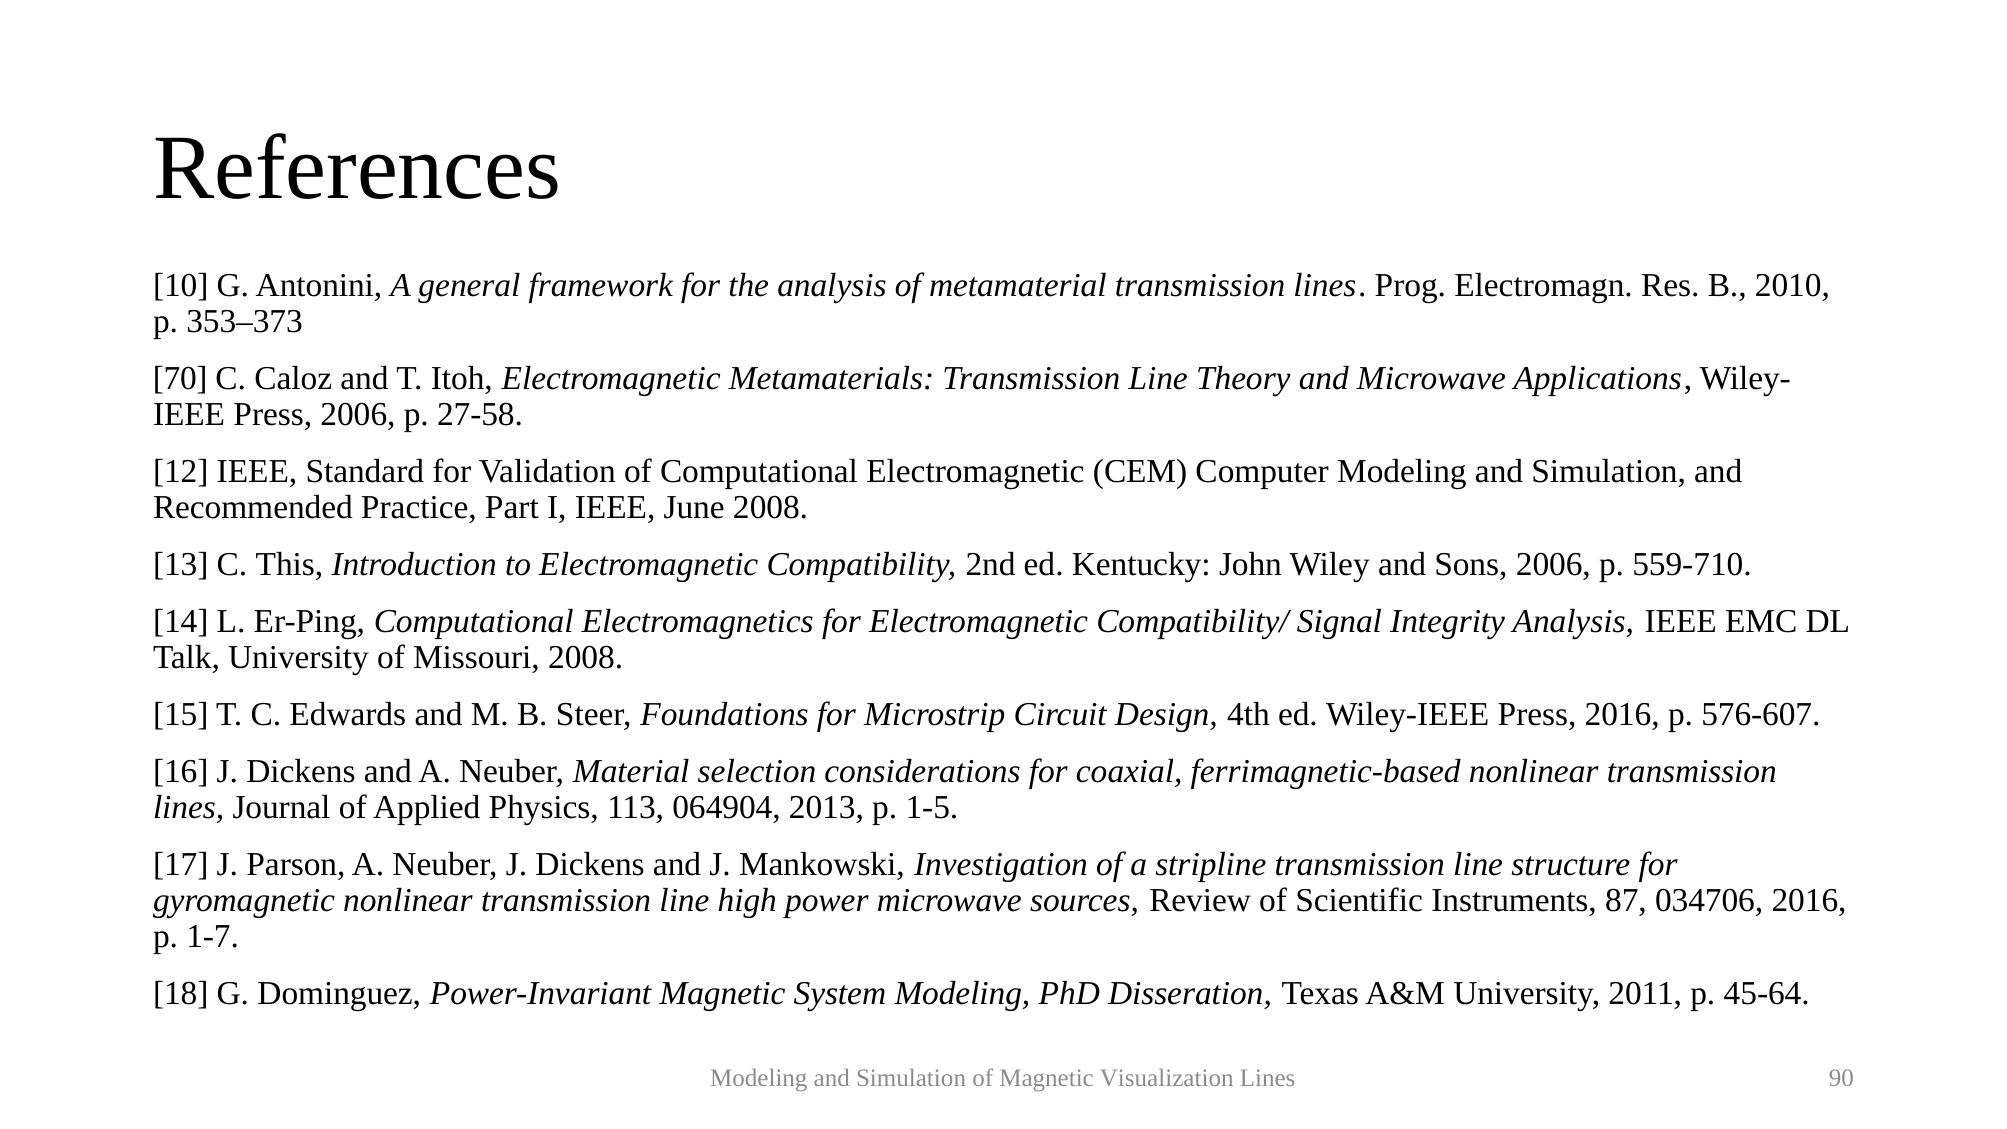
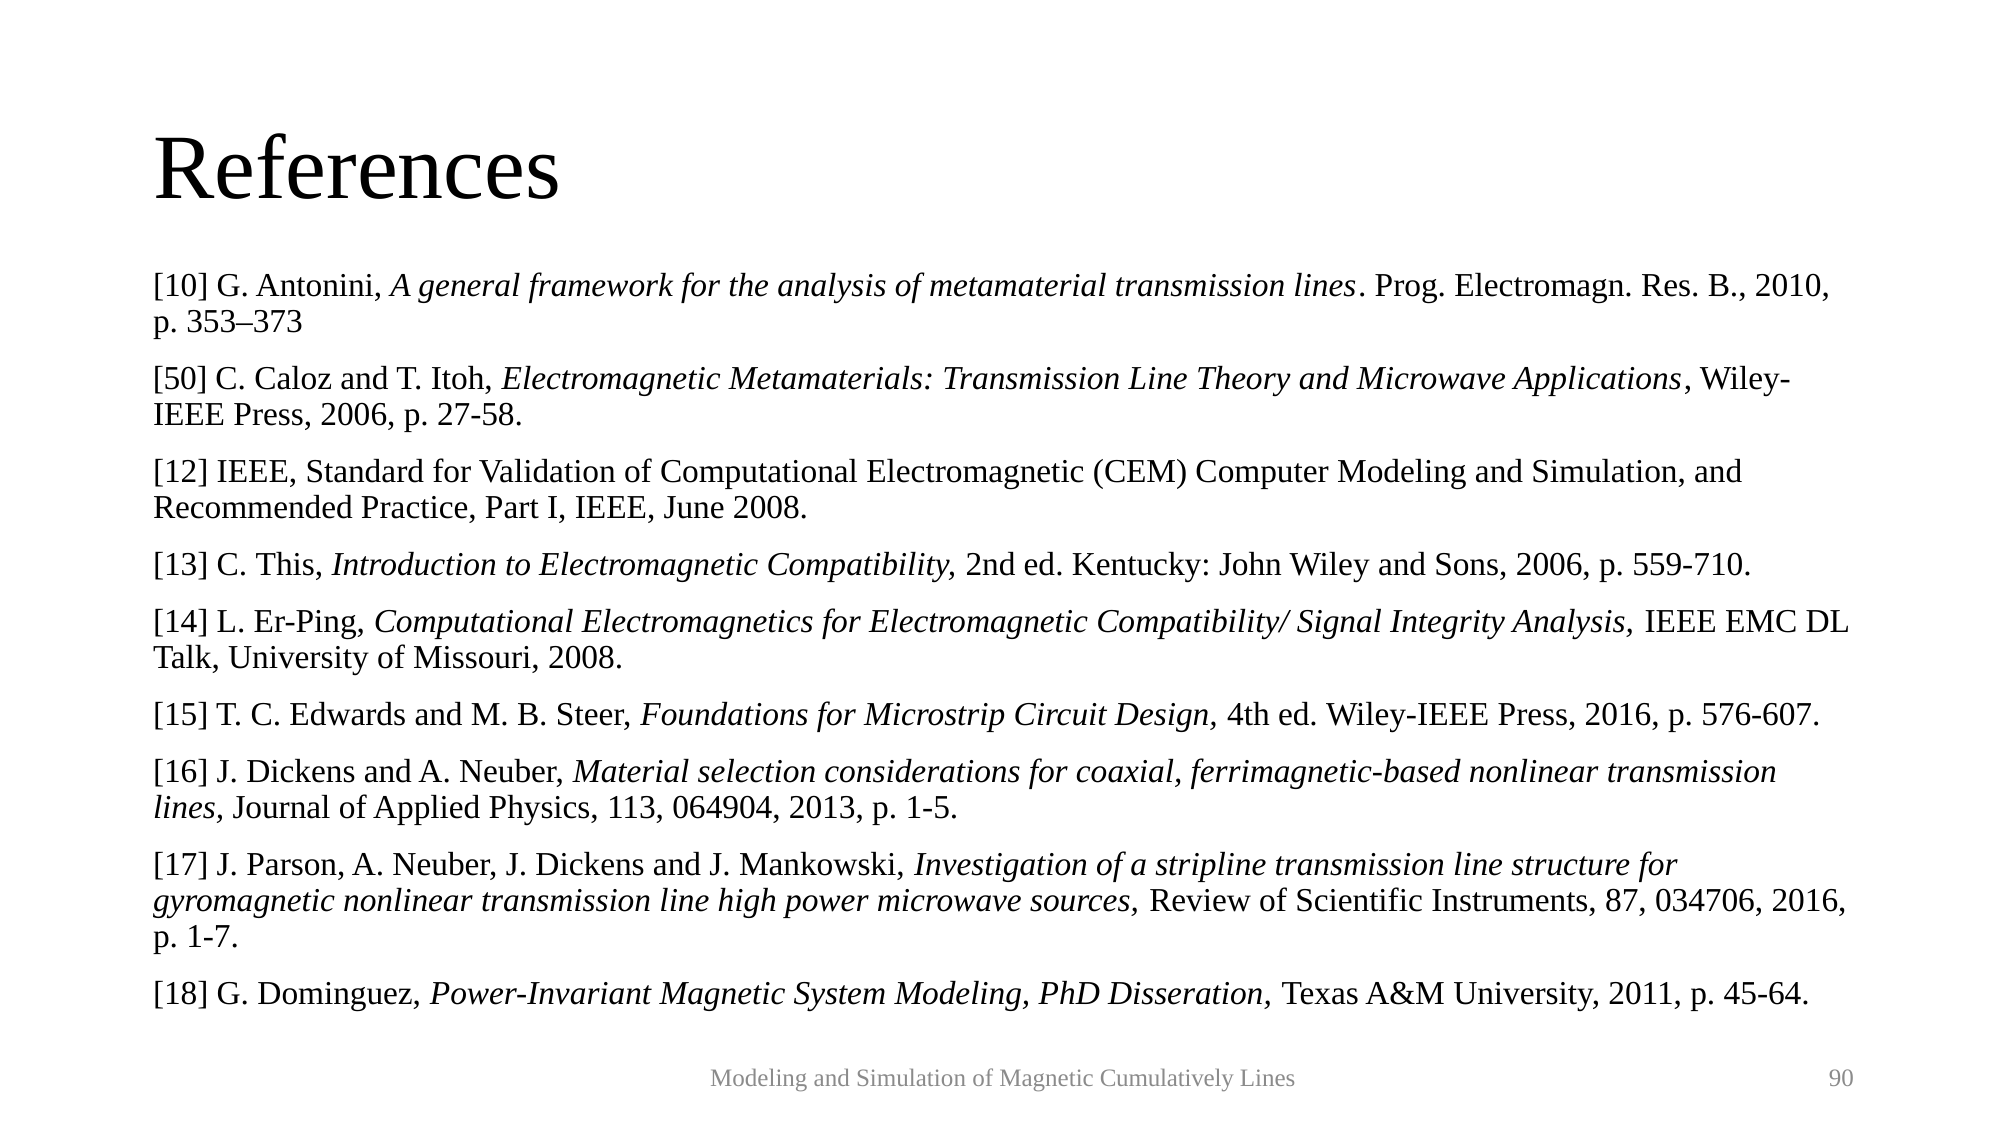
70: 70 -> 50
Visualization: Visualization -> Cumulatively
